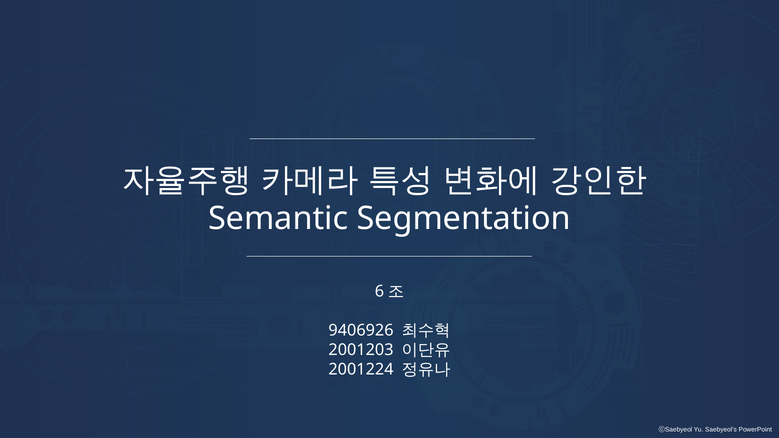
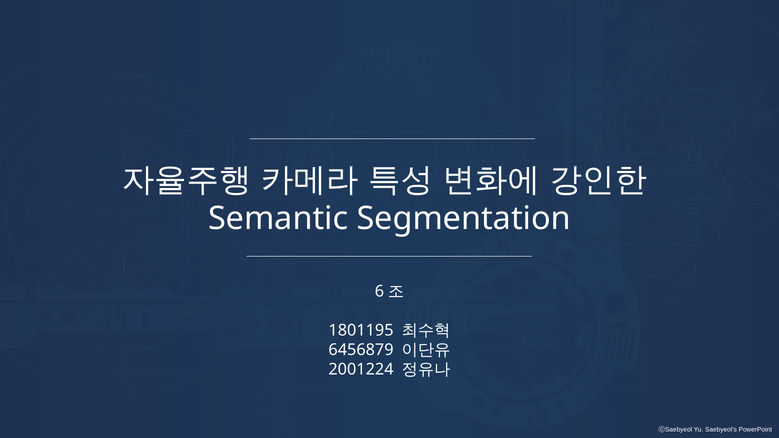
9406926: 9406926 -> 1801195
2001203: 2001203 -> 6456879
